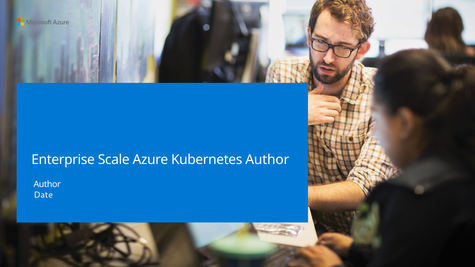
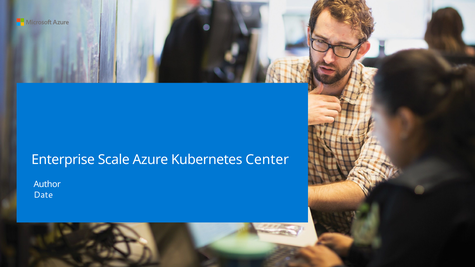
Kubernetes Author: Author -> Center
